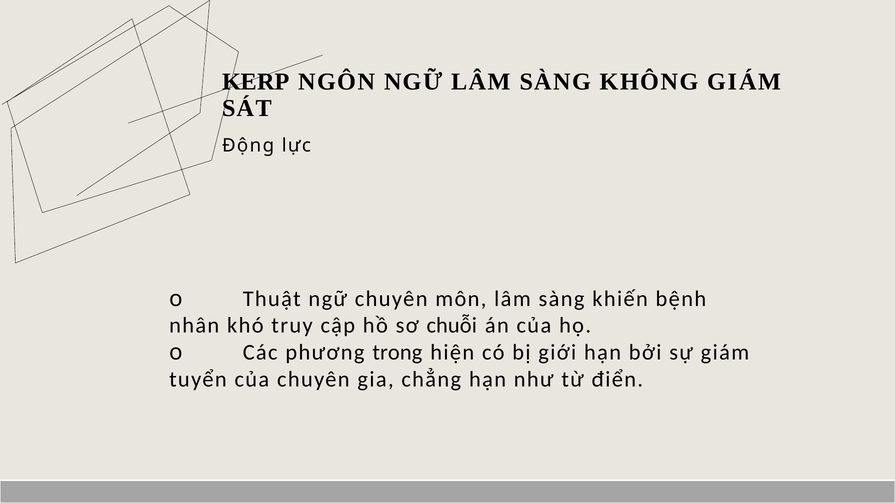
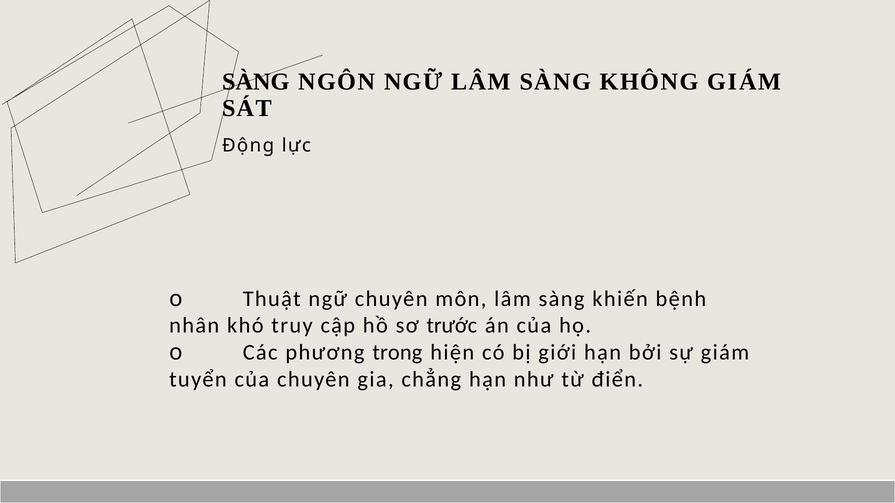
KERP at (256, 82): KERP -> SÀNG
chuỗi: chuỗi -> trước
